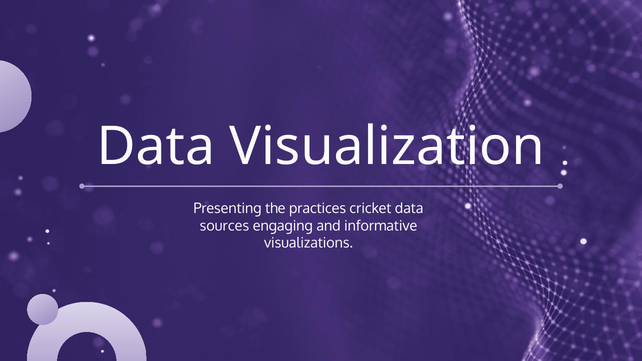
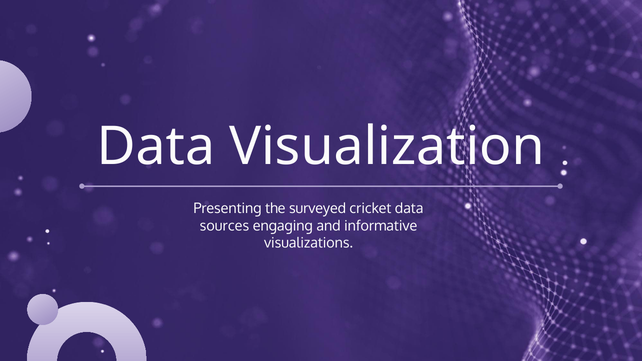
practices: practices -> surveyed
